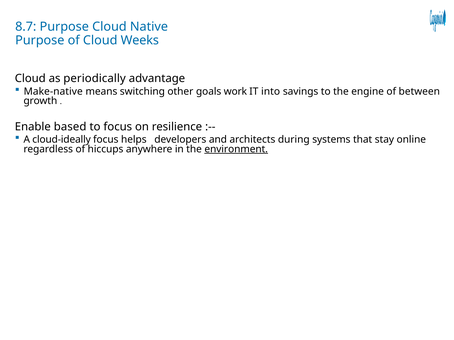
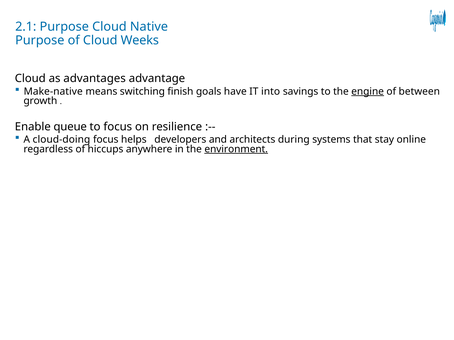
8.7: 8.7 -> 2.1
periodically: periodically -> advantages
other: other -> finish
work: work -> have
engine underline: none -> present
based: based -> queue
cloud-ideally: cloud-ideally -> cloud-doing
